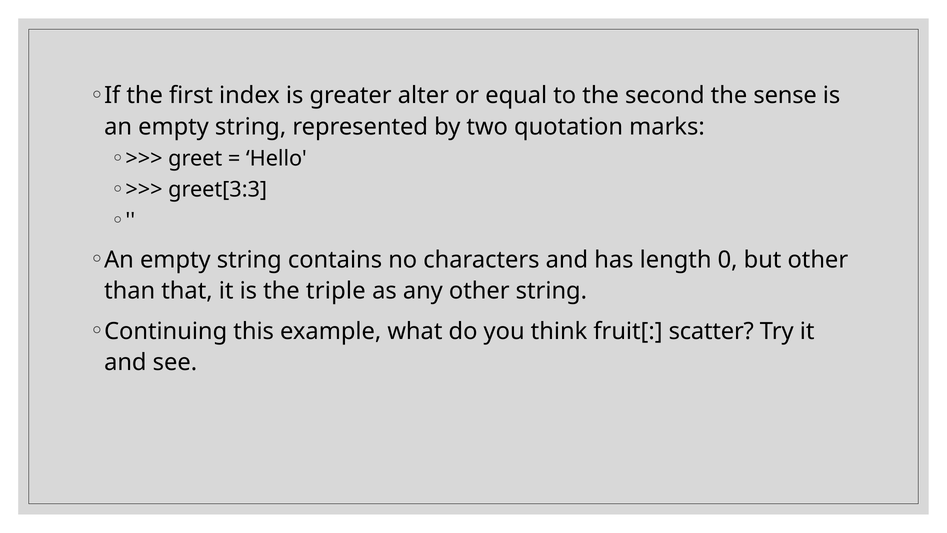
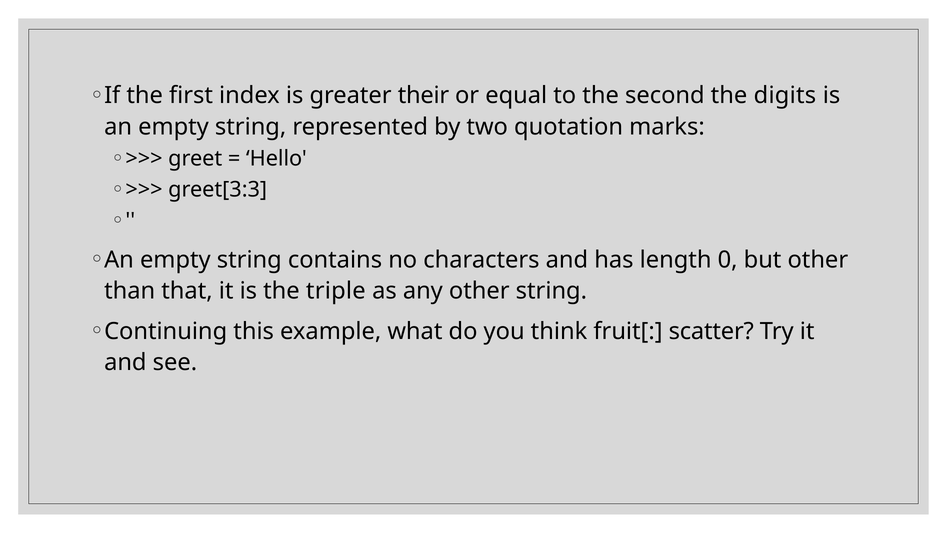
alter: alter -> their
sense: sense -> digits
